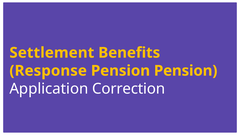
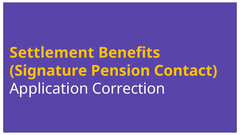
Response: Response -> Signature
Pension Pension: Pension -> Contact
